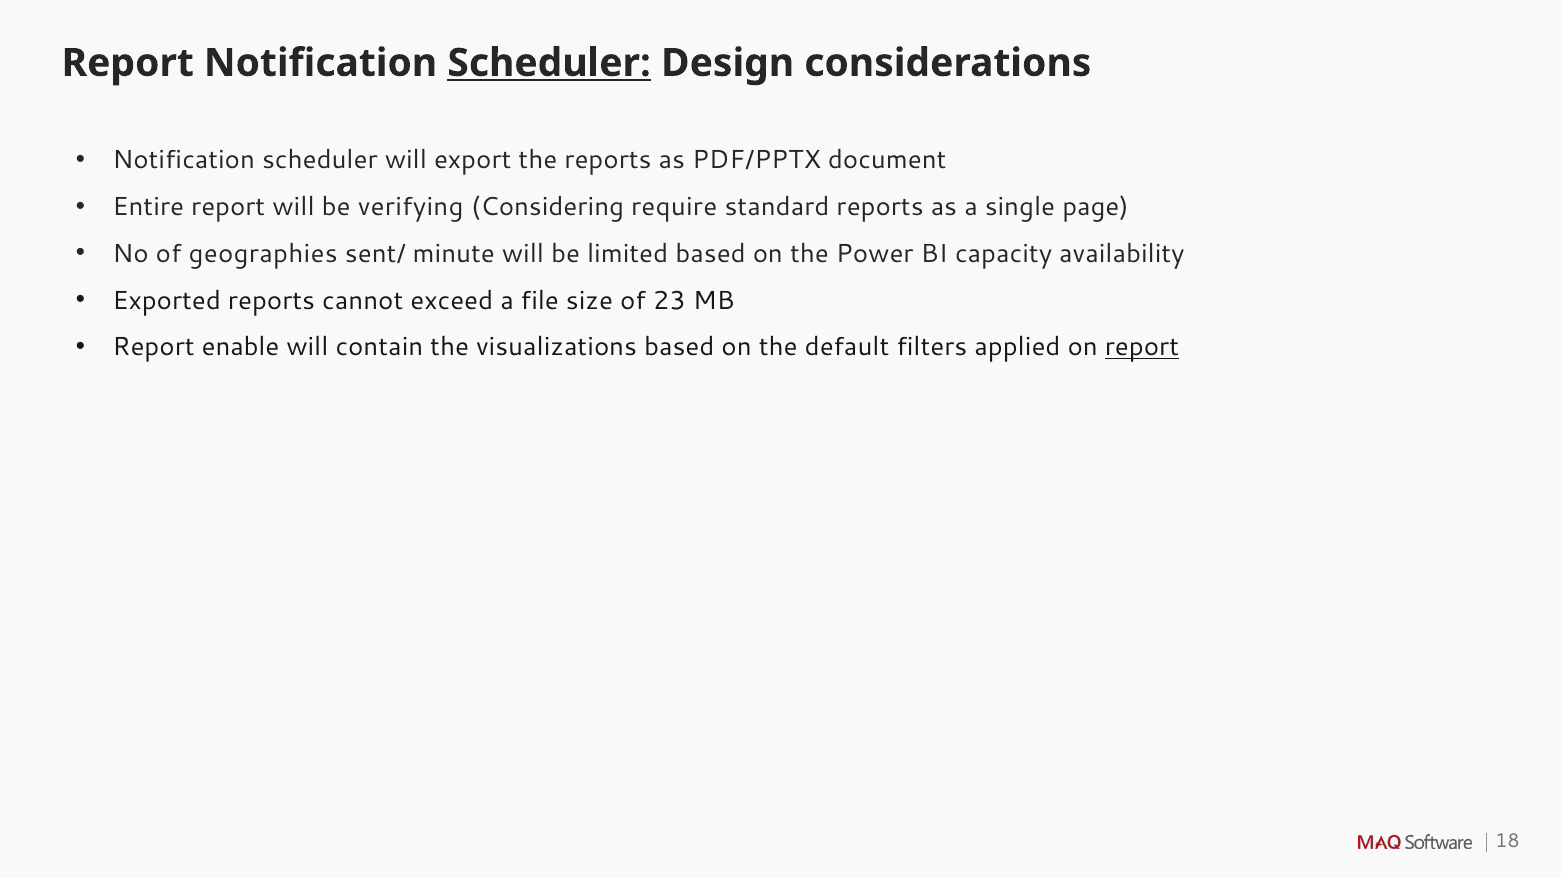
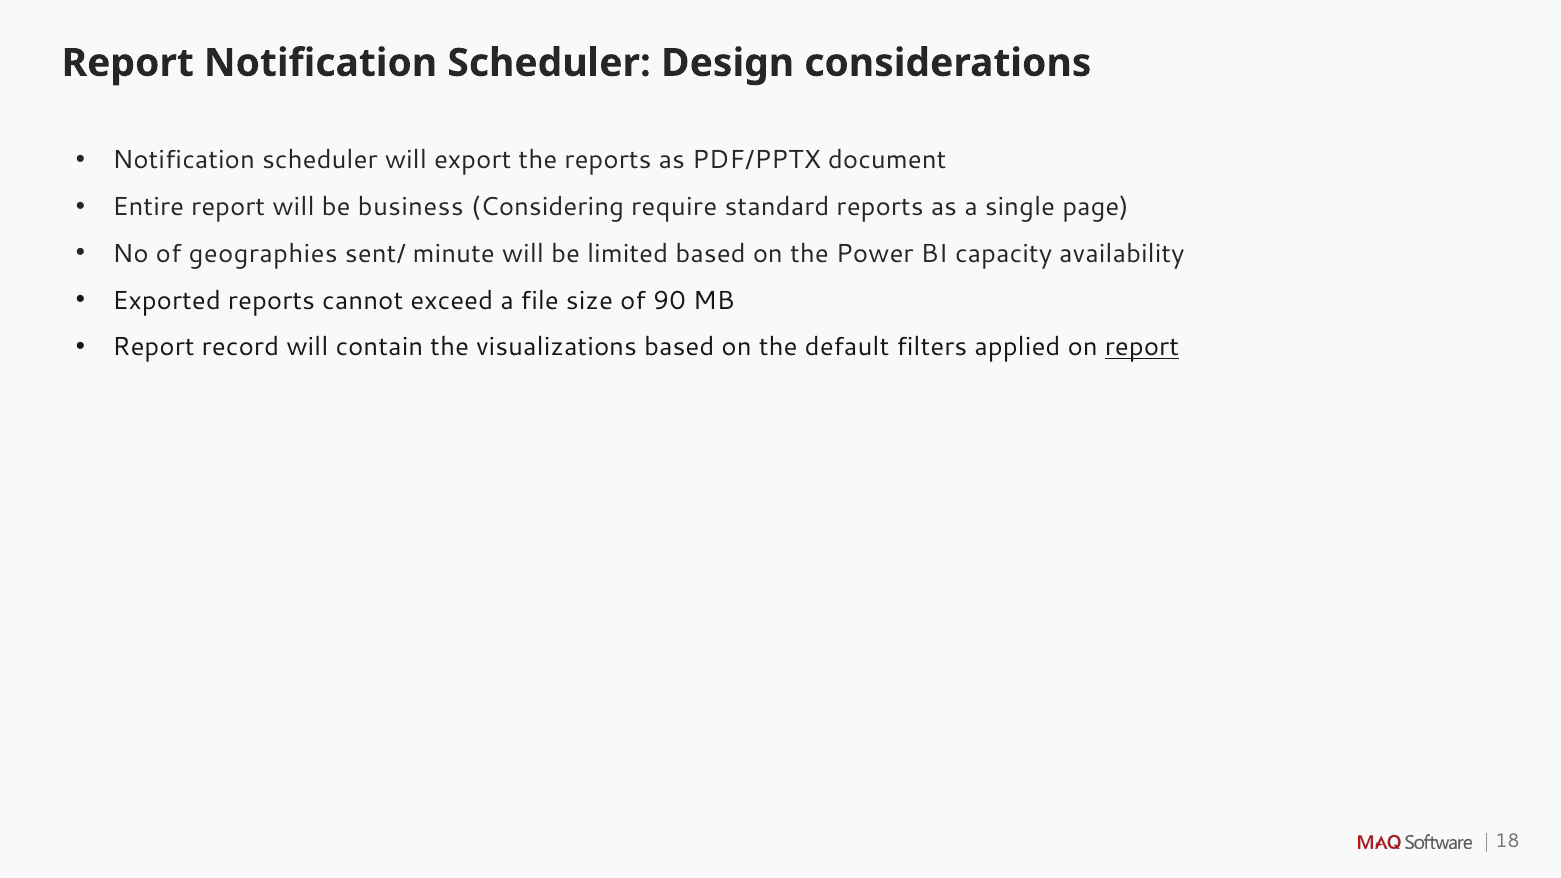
Scheduler at (549, 63) underline: present -> none
verifying: verifying -> business
23: 23 -> 90
enable: enable -> record
